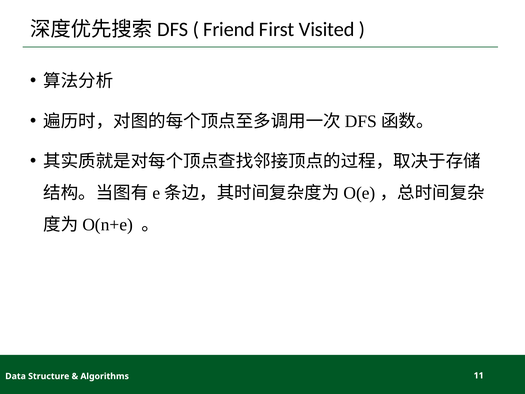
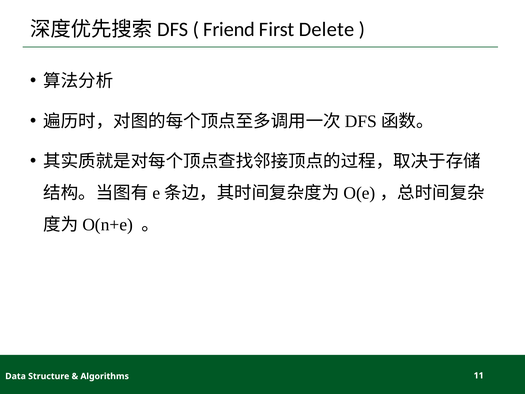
Visited: Visited -> Delete
